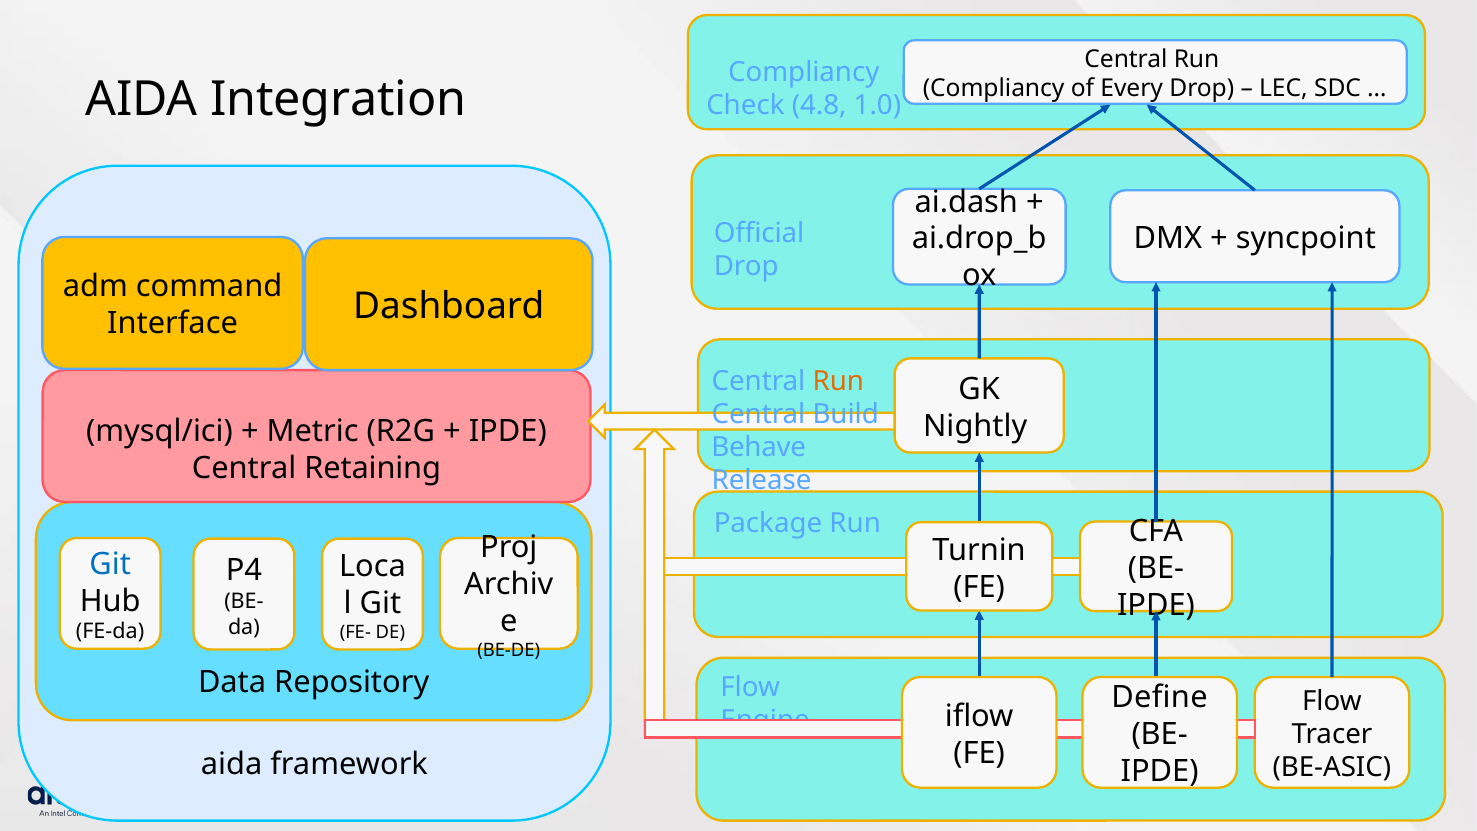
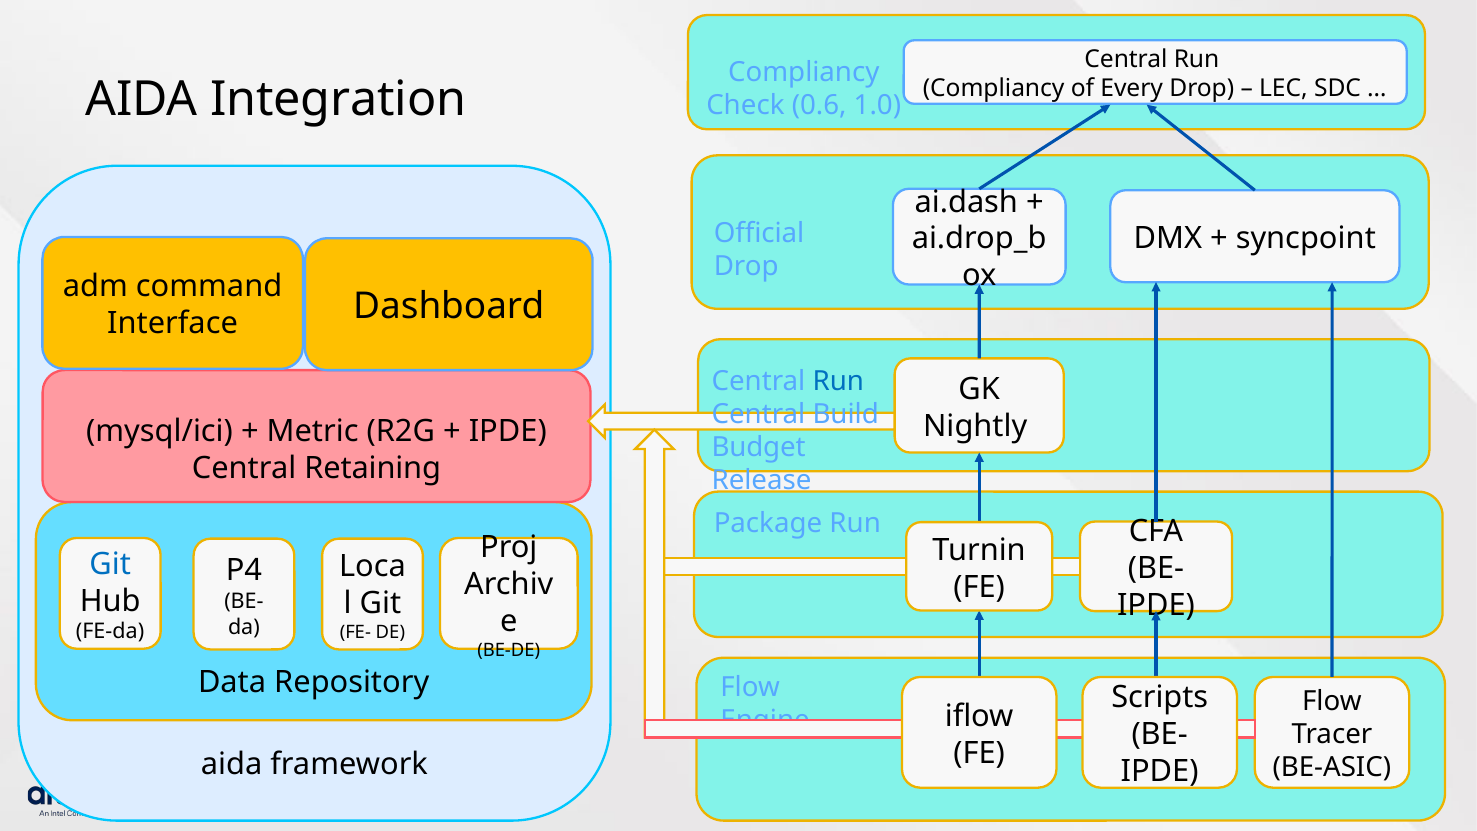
4.8: 4.8 -> 0.6
Run at (838, 381) colour: orange -> blue
Behave: Behave -> Budget
Define: Define -> Scripts
